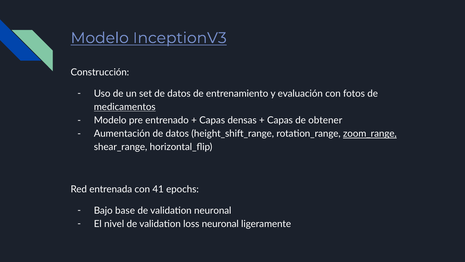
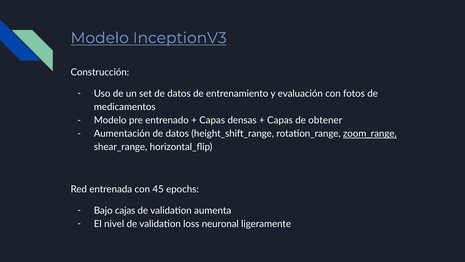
medicamentos underline: present -> none
41: 41 -> 45
base: base -> cajas
validation neuronal: neuronal -> aumenta
